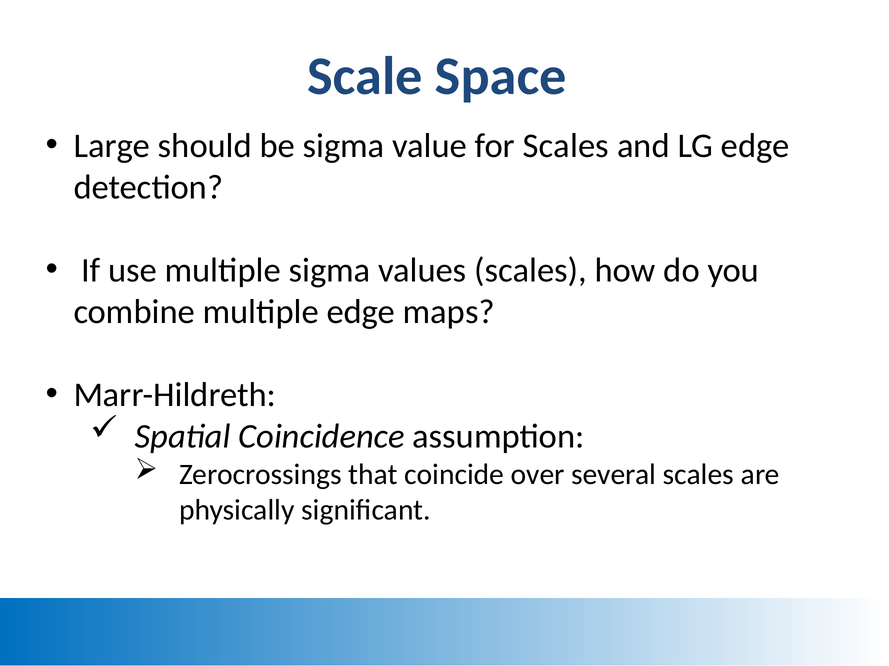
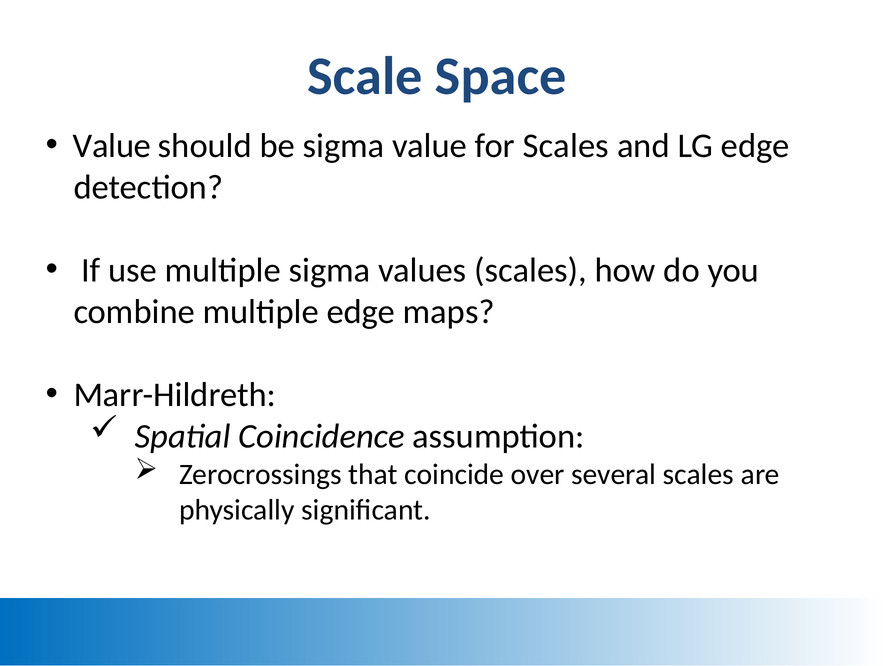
Large at (112, 146): Large -> Value
